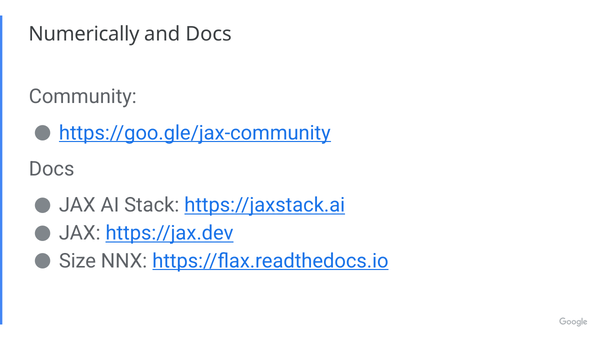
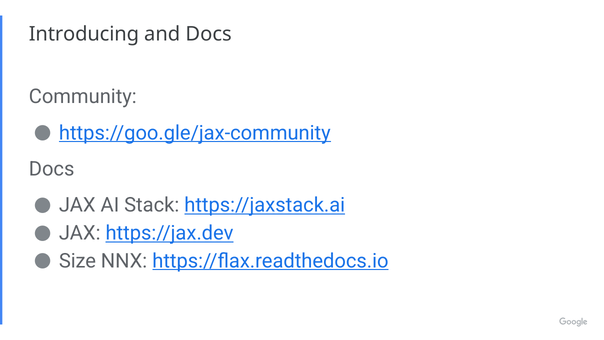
Numerically: Numerically -> Introducing
